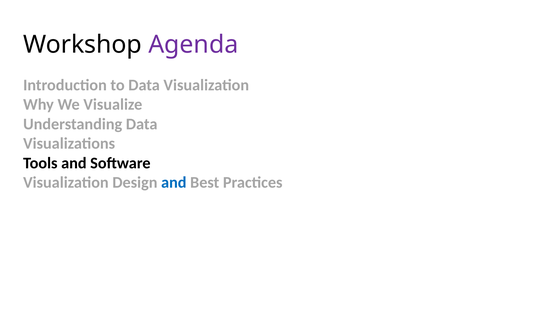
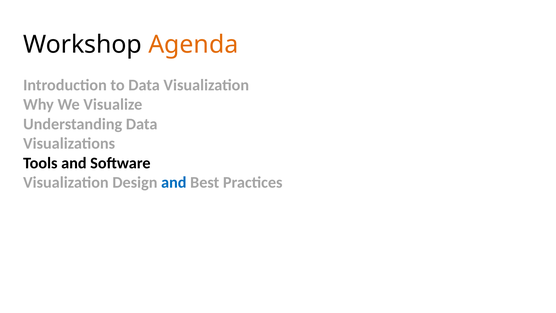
Agenda colour: purple -> orange
